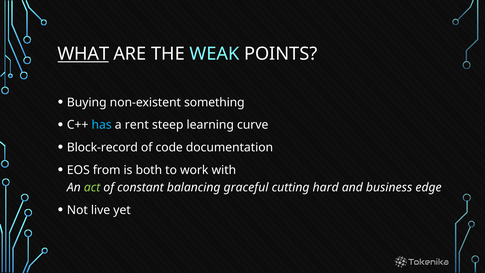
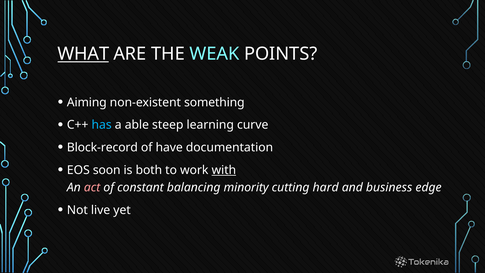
Buying: Buying -> Aiming
rent: rent -> able
code: code -> have
from: from -> soon
with underline: none -> present
act colour: light green -> pink
graceful: graceful -> minority
